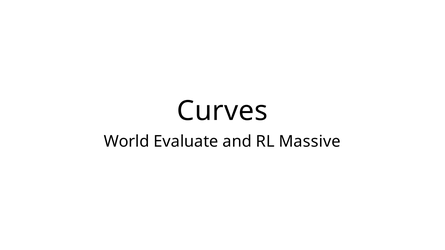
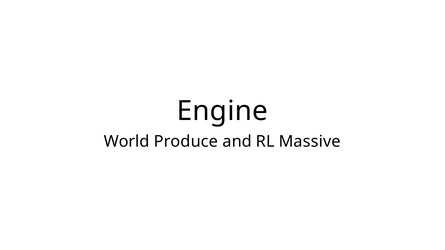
Curves: Curves -> Engine
Evaluate: Evaluate -> Produce
